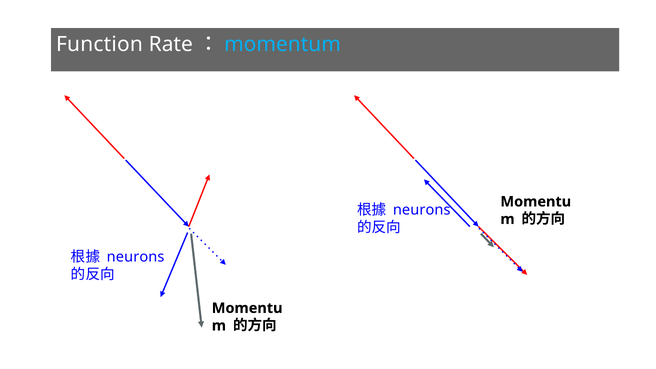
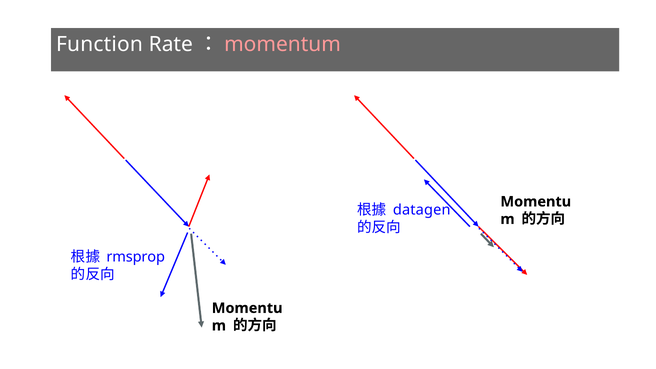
momentum colour: light blue -> pink
neurons at (422, 210): neurons -> datagen
neurons at (136, 257): neurons -> rmsprop
